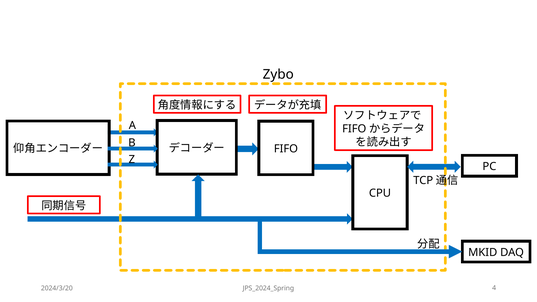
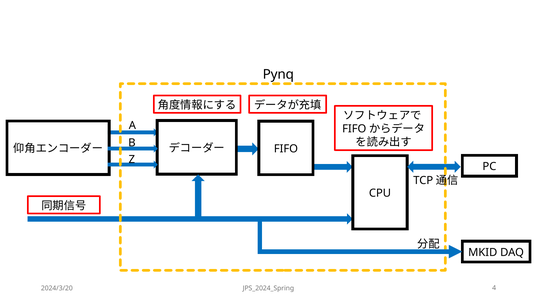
Zybo: Zybo -> Pynq
